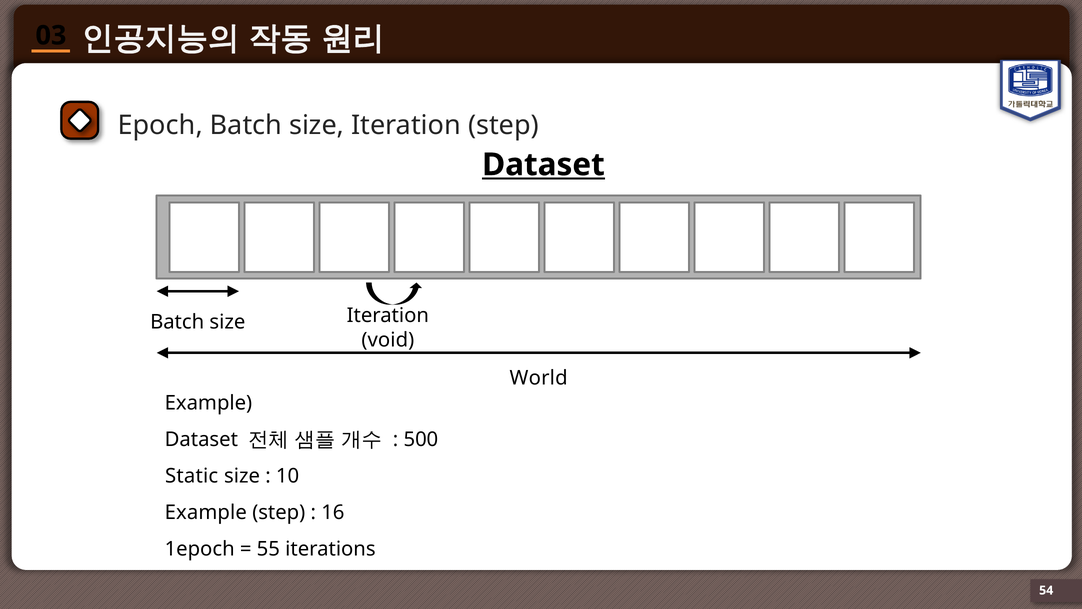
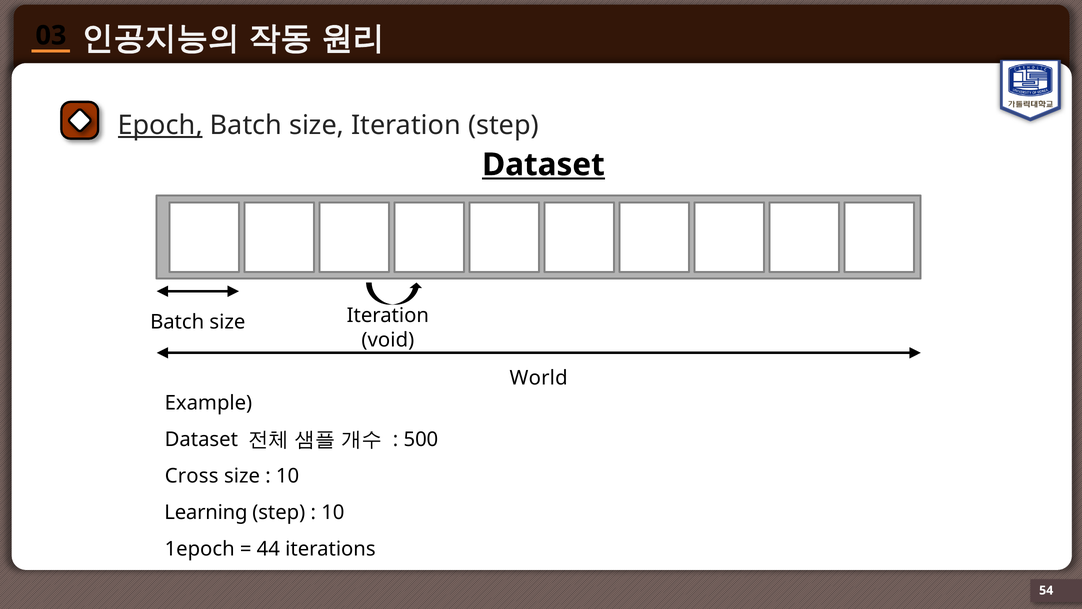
Epoch underline: none -> present
Static: Static -> Cross
Example at (206, 512): Example -> Learning
16 at (333, 512): 16 -> 10
55: 55 -> 44
